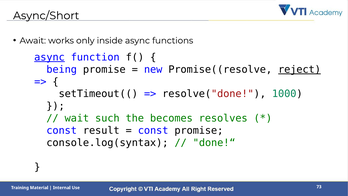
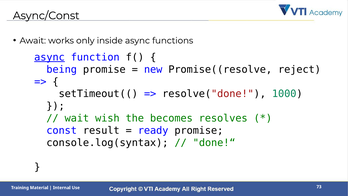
Async/Short: Async/Short -> Async/Const
reject underline: present -> none
such: such -> wish
const at (153, 130): const -> ready
